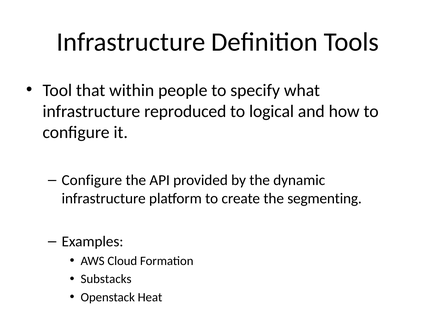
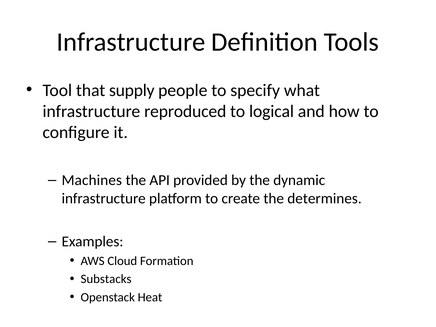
within: within -> supply
Configure at (92, 180): Configure -> Machines
segmenting: segmenting -> determines
